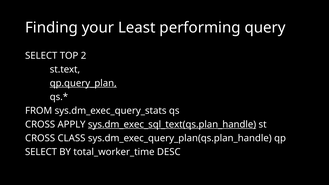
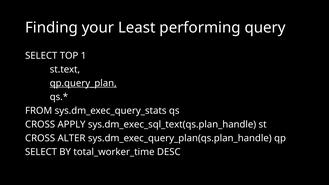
2: 2 -> 1
sys.dm_exec_sql_text(qs.plan_handle underline: present -> none
CLASS: CLASS -> ALTER
